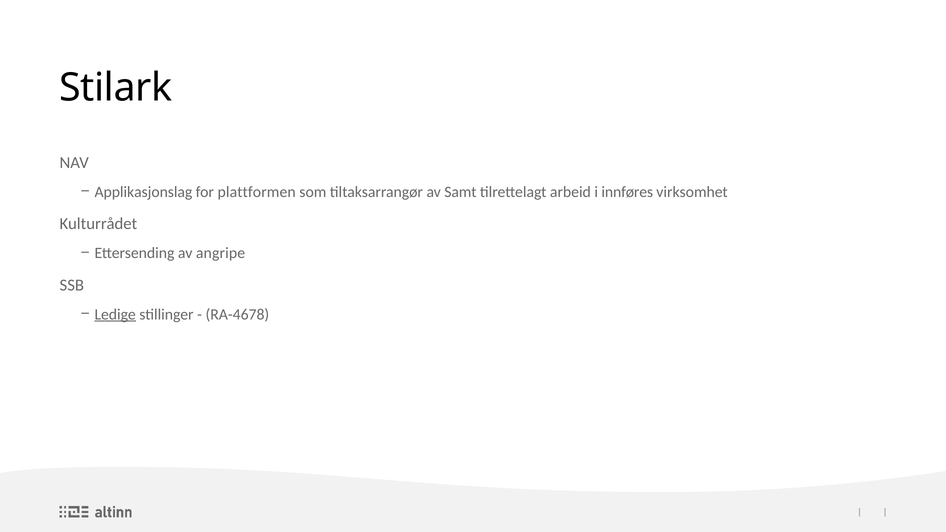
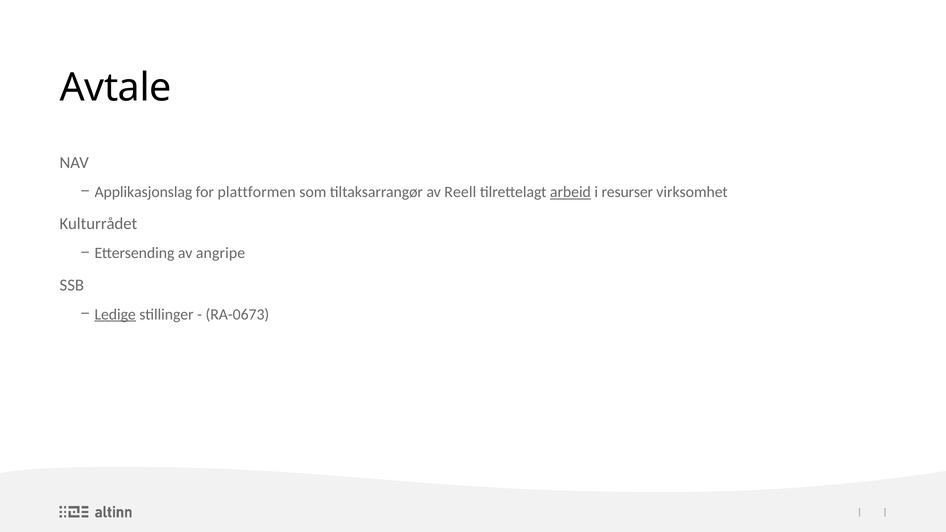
Stilark: Stilark -> Avtale
Samt: Samt -> Reell
arbeid underline: none -> present
innføres: innføres -> resurser
RA-4678: RA-4678 -> RA-0673
